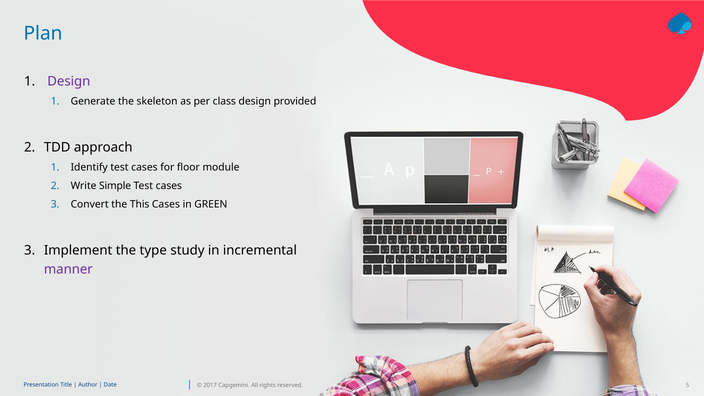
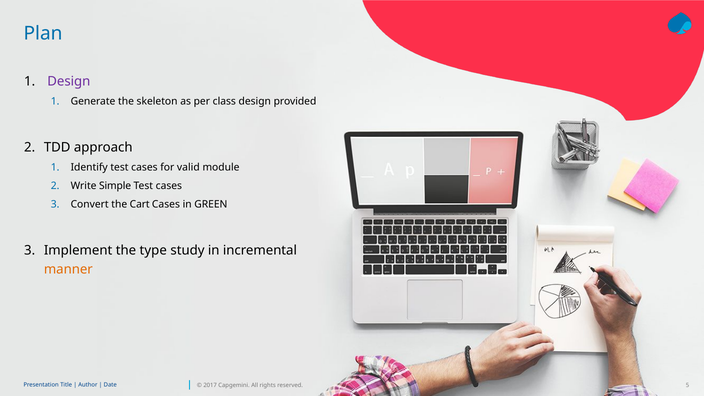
floor: floor -> valid
This: This -> Cart
manner colour: purple -> orange
